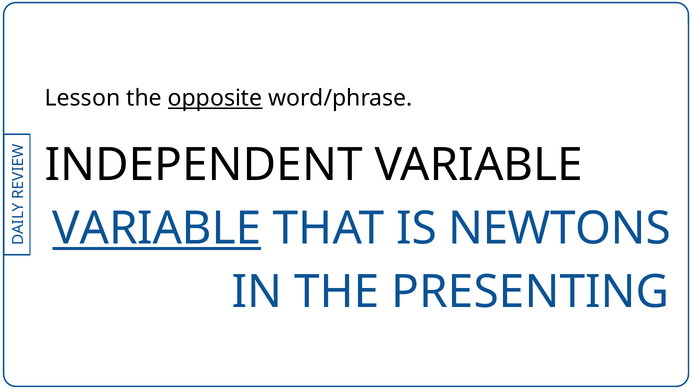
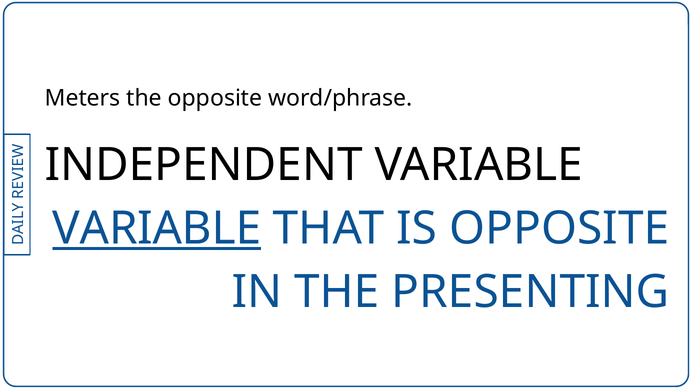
Lesson: Lesson -> Meters
opposite at (215, 98) underline: present -> none
IS NEWTONS: NEWTONS -> OPPOSITE
